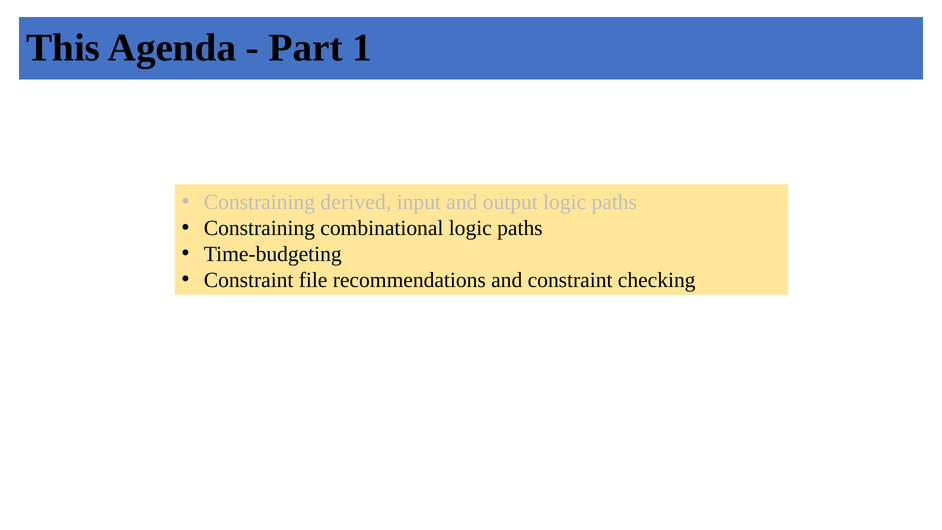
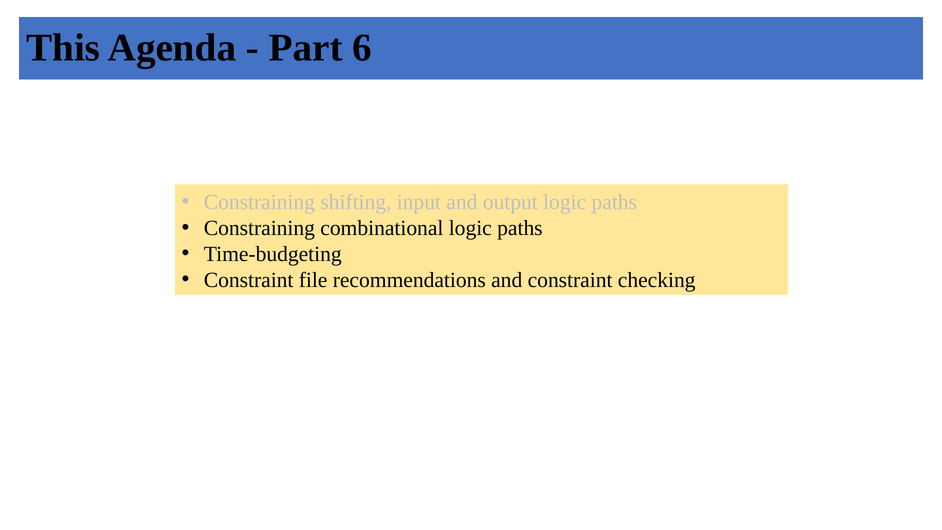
1: 1 -> 6
derived: derived -> shifting
